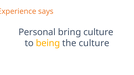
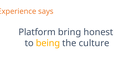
Personal: Personal -> Platform
bring culture: culture -> honest
